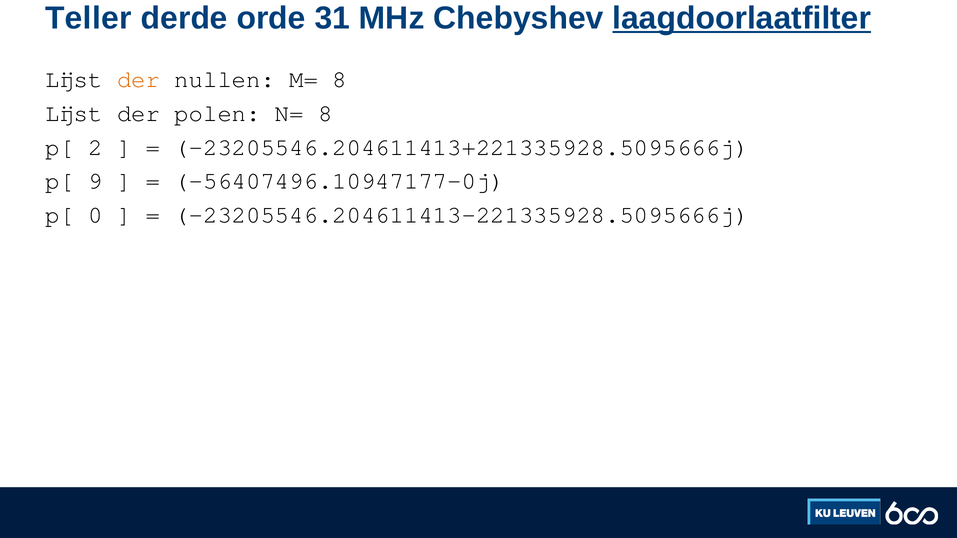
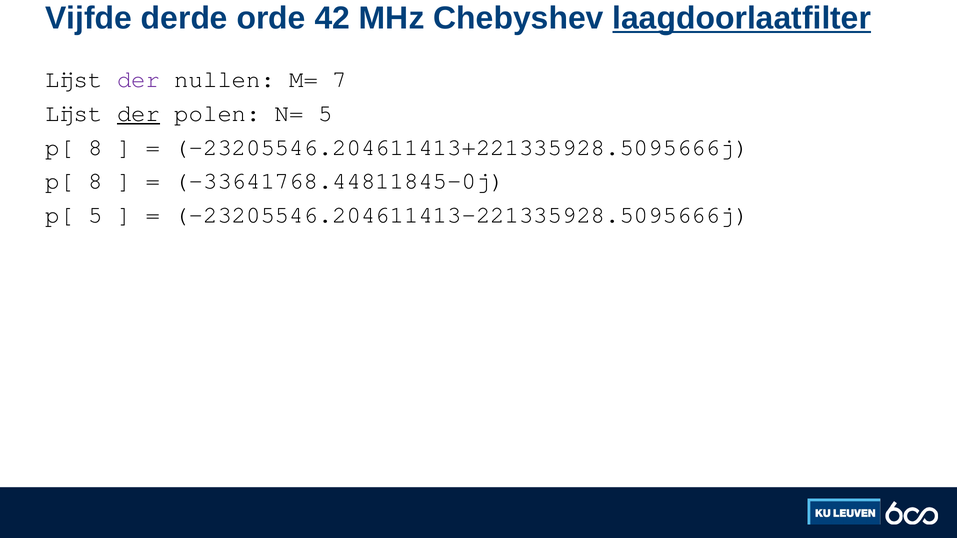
Teller: Teller -> Vijfde
31: 31 -> 42
der at (139, 79) colour: orange -> purple
M= 8: 8 -> 7
der at (139, 113) underline: none -> present
N= 8: 8 -> 5
2 at (95, 147): 2 -> 8
9 at (95, 181): 9 -> 8
-56407496.10947177-0j: -56407496.10947177-0j -> -33641768.44811845-0j
p[ 0: 0 -> 5
